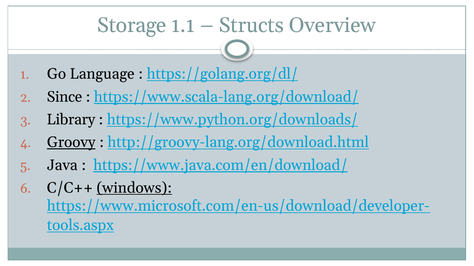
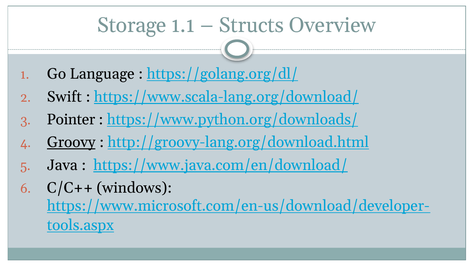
Since: Since -> Swift
Library: Library -> Pointer
windows underline: present -> none
